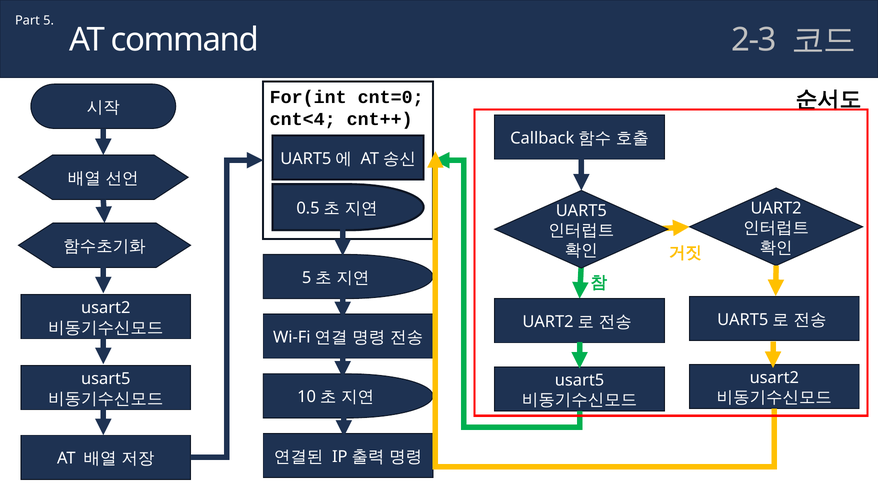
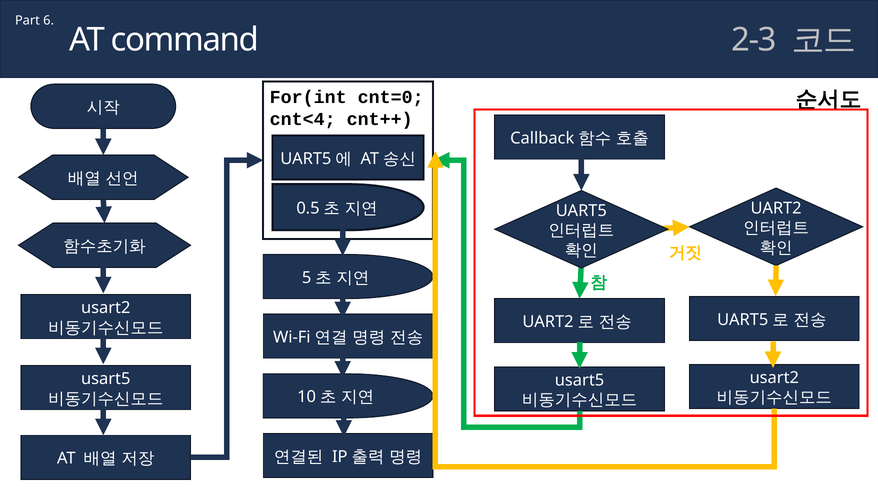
5: 5 -> 6
